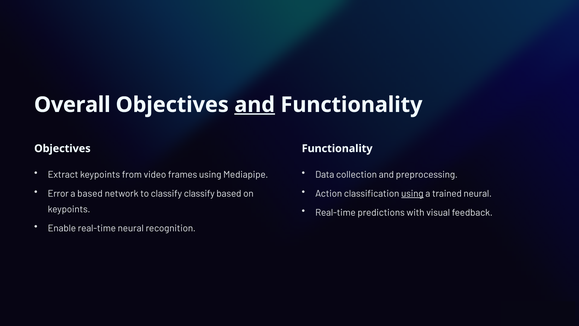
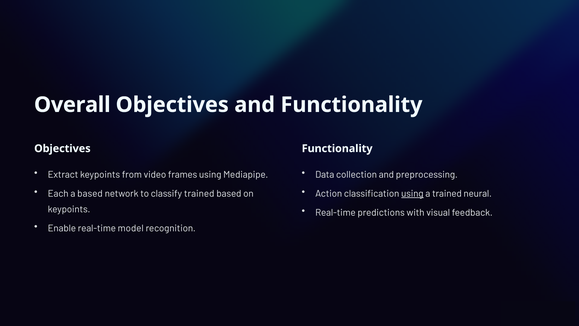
and at (255, 105) underline: present -> none
Error: Error -> Each
classify classify: classify -> trained
real-time neural: neural -> model
